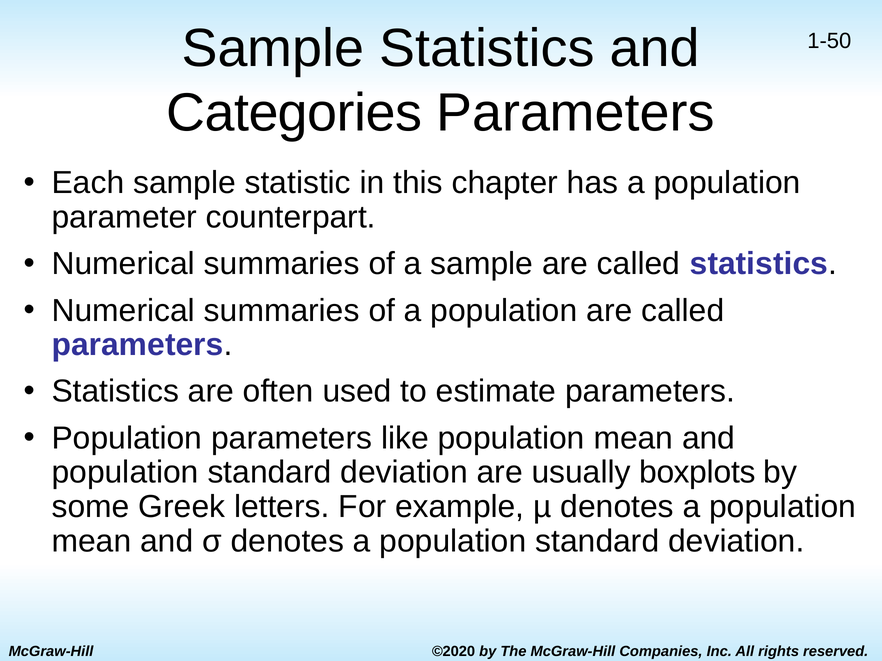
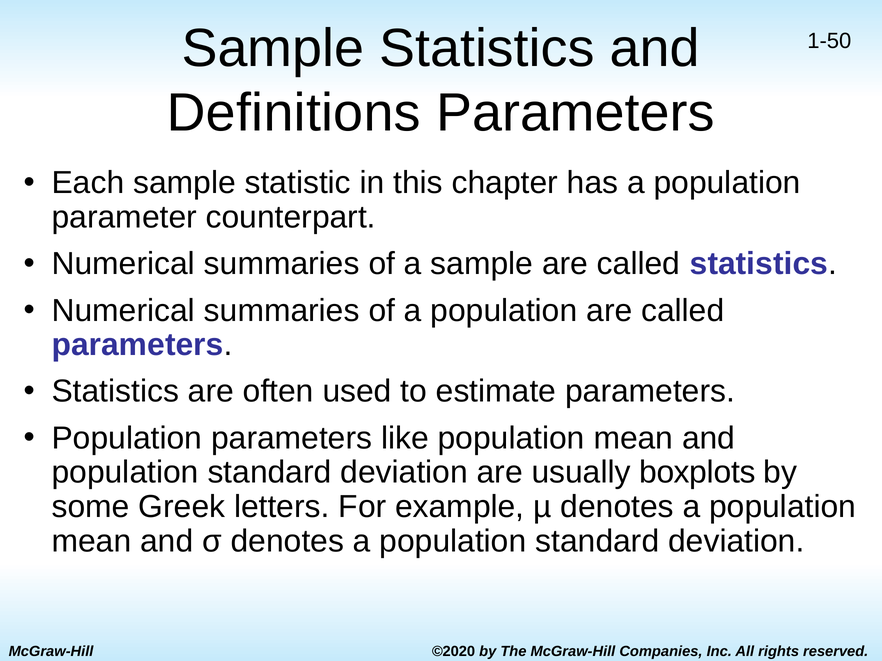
Categories: Categories -> Definitions
